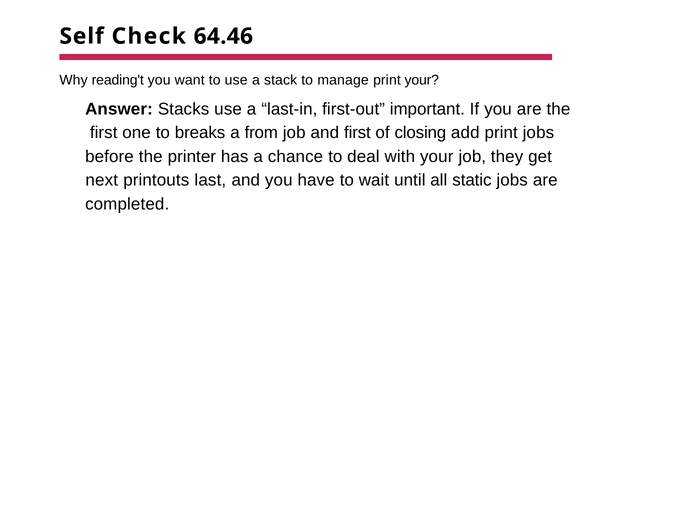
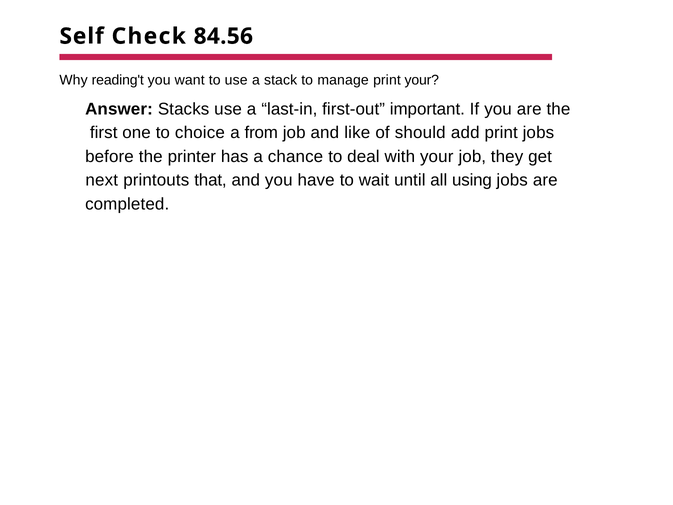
64.46: 64.46 -> 84.56
breaks: breaks -> choice
and first: first -> like
closing: closing -> should
last: last -> that
static: static -> using
